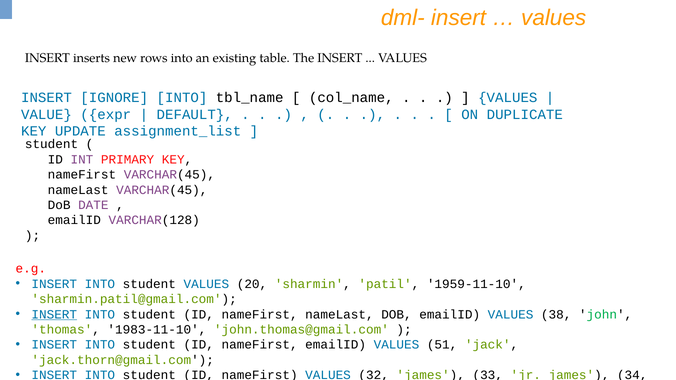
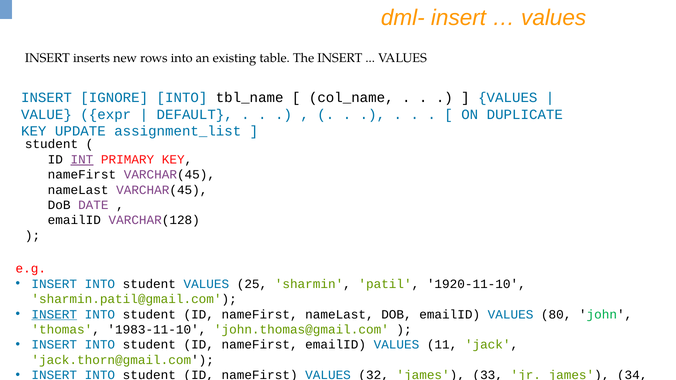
INT underline: none -> present
20: 20 -> 25
1959-11-10: 1959-11-10 -> 1920-11-10
38: 38 -> 80
51: 51 -> 11
